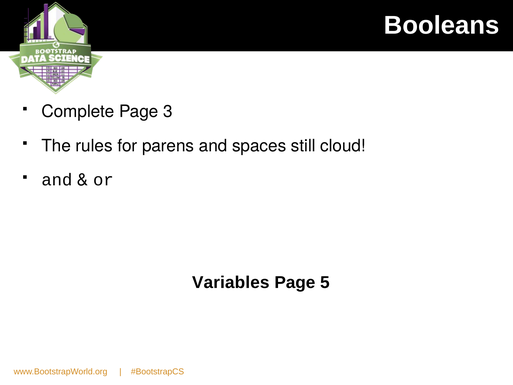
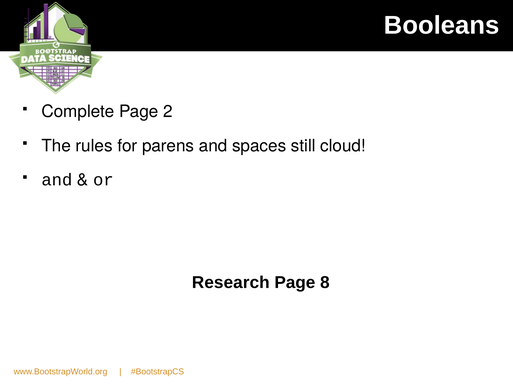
3: 3 -> 2
Variables: Variables -> Research
5: 5 -> 8
